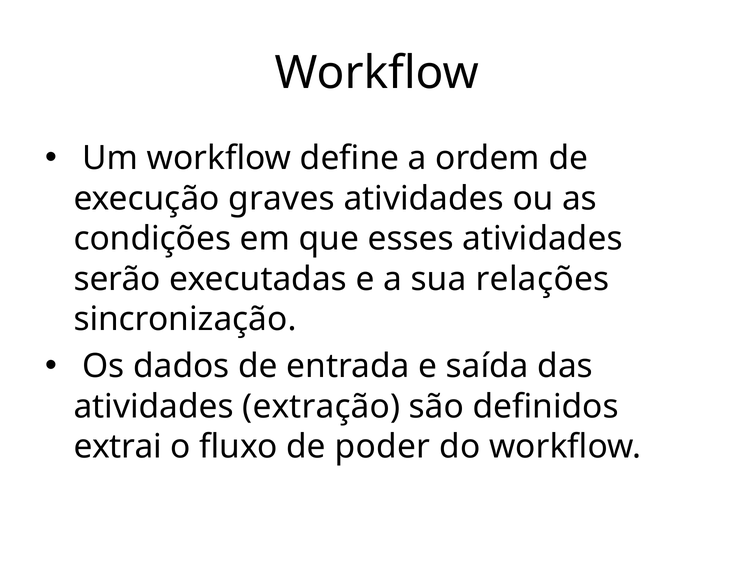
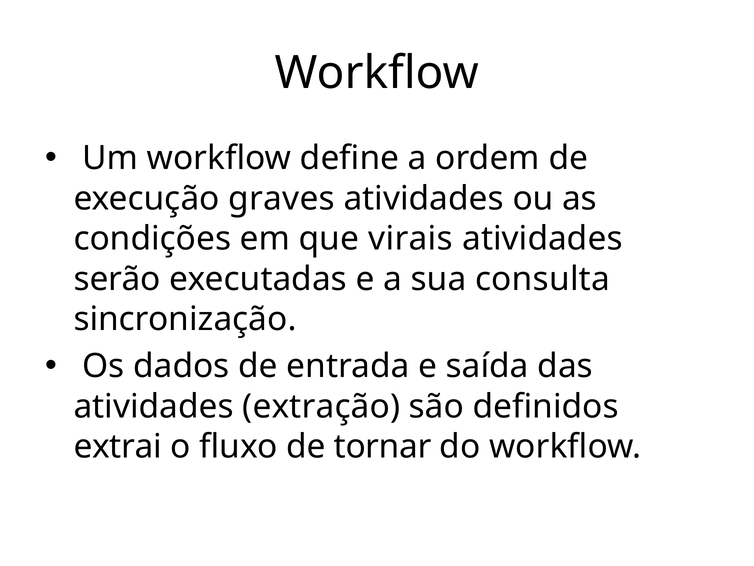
esses: esses -> virais
relações: relações -> consulta
poder: poder -> tornar
